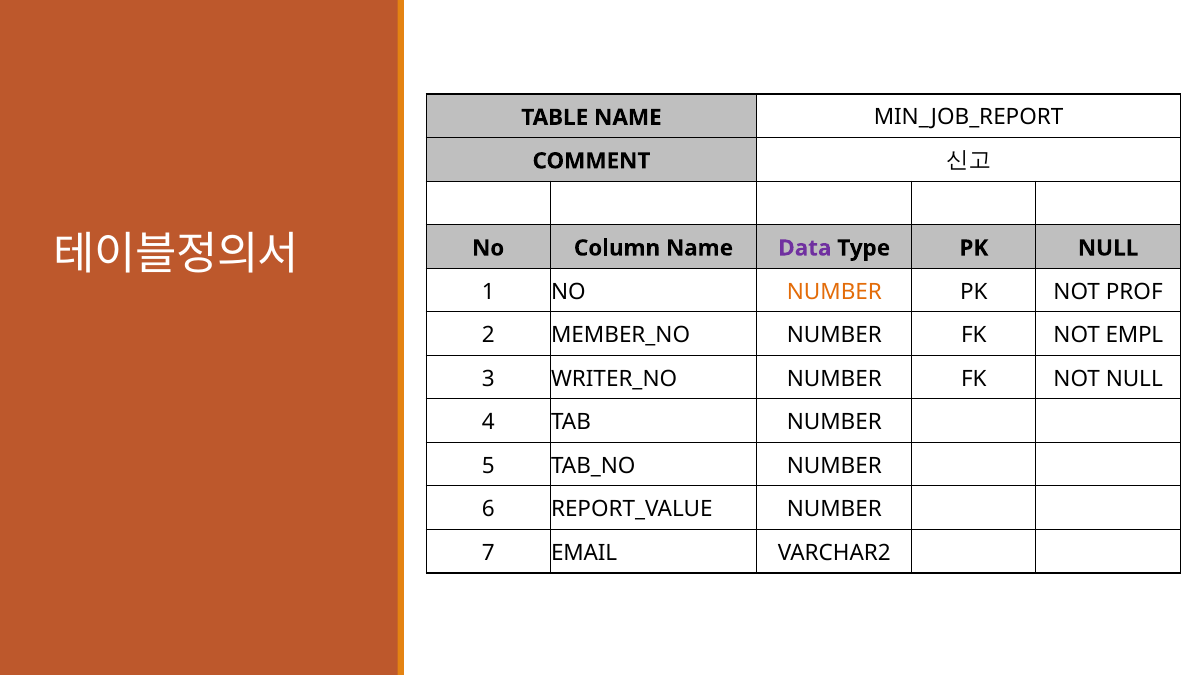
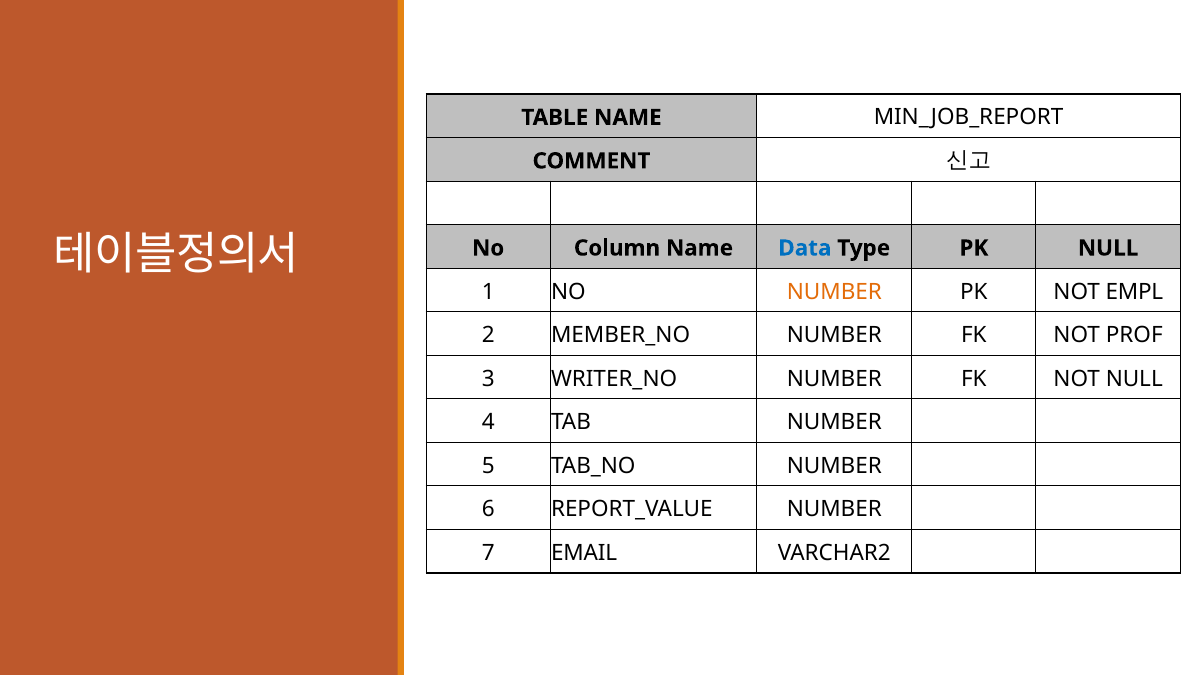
Data colour: purple -> blue
PROF: PROF -> EMPL
EMPL: EMPL -> PROF
